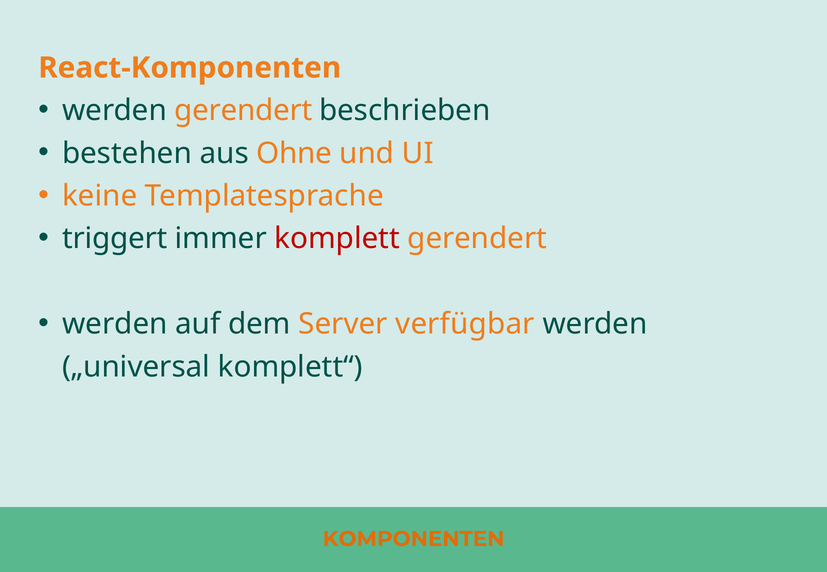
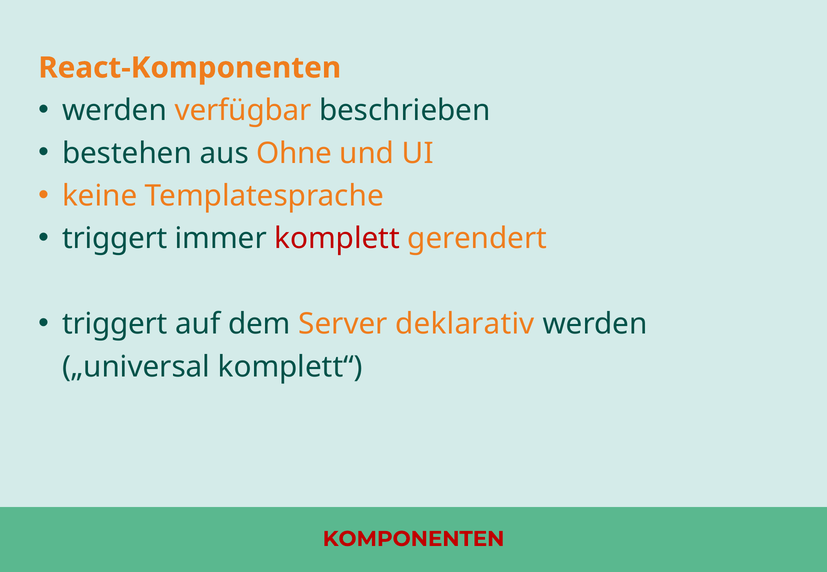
werden gerendert: gerendert -> verfügbar
werden at (115, 324): werden -> triggert
verfügbar: verfügbar -> deklarativ
KOMPONENTEN colour: orange -> red
